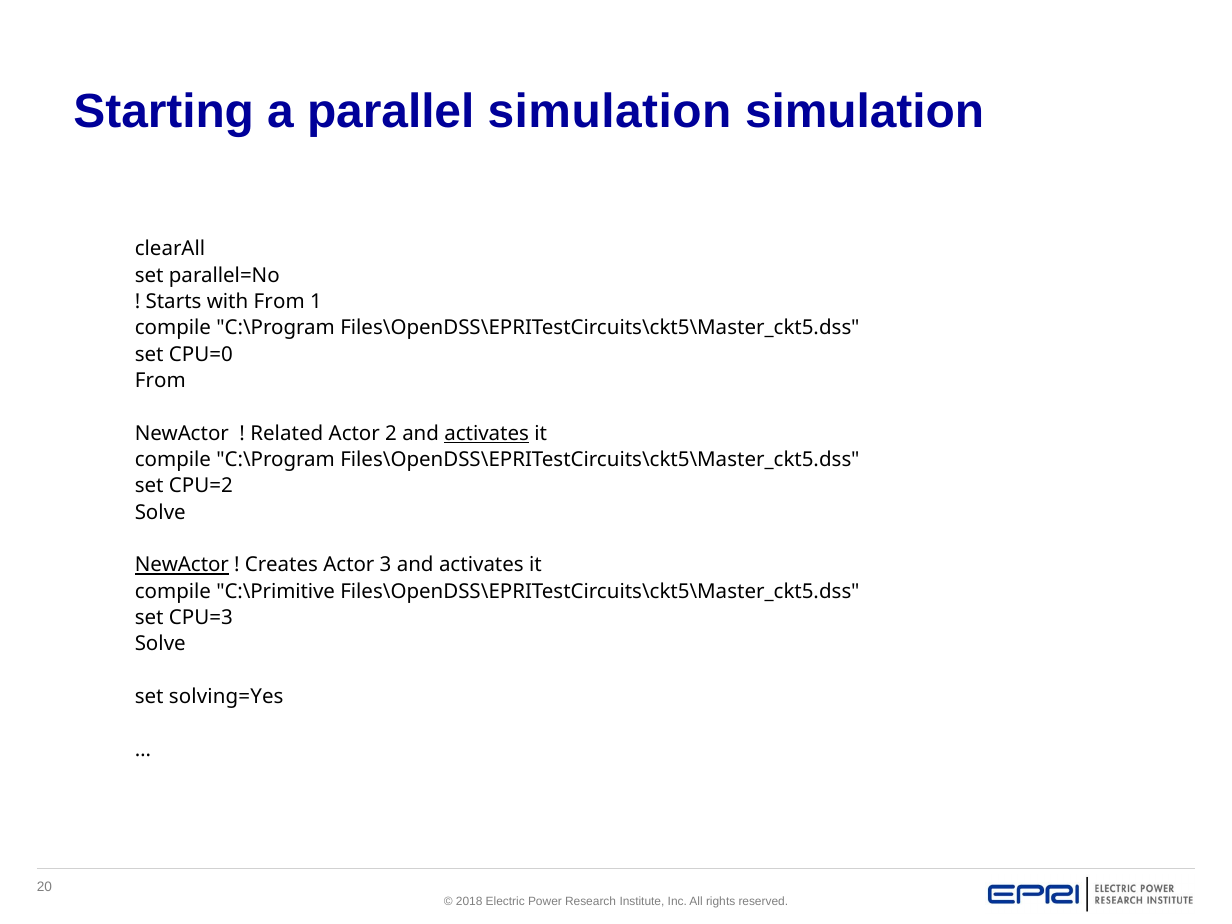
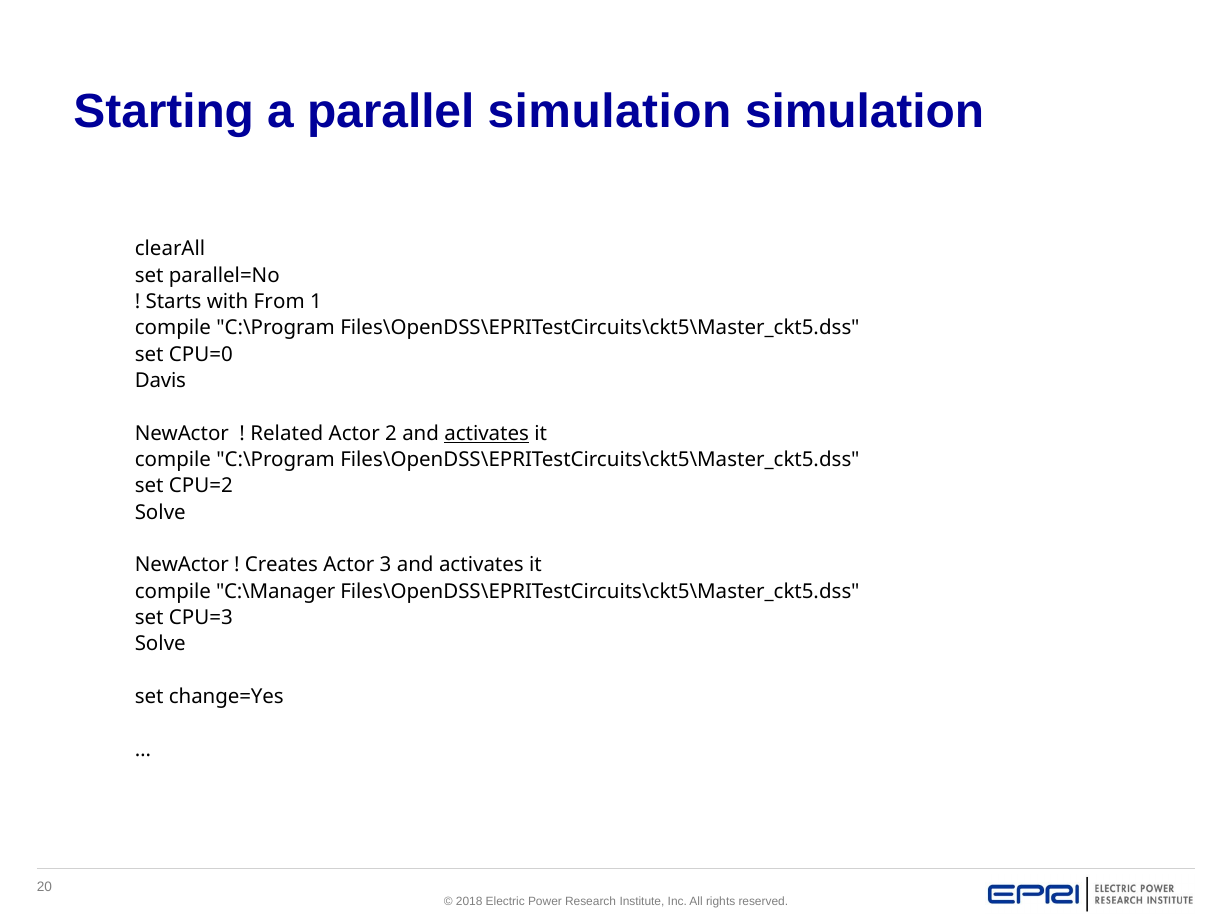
From at (160, 381): From -> Davis
NewActor at (182, 565) underline: present -> none
C:\Primitive: C:\Primitive -> C:\Manager
solving=Yes: solving=Yes -> change=Yes
